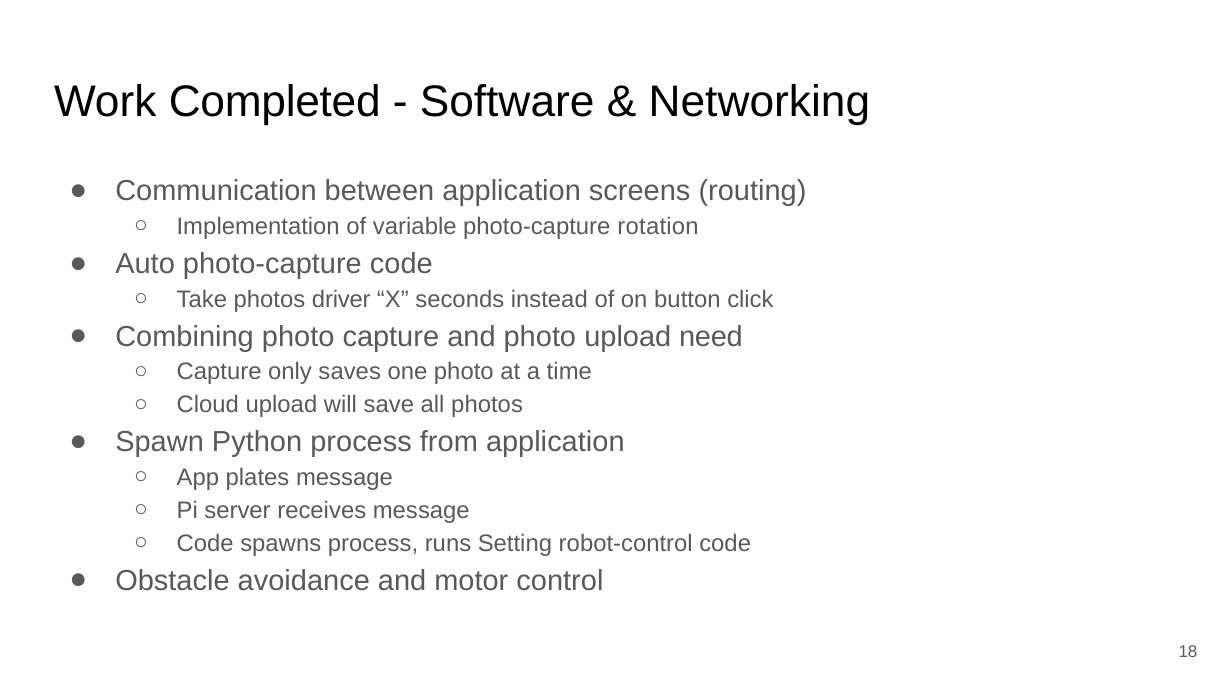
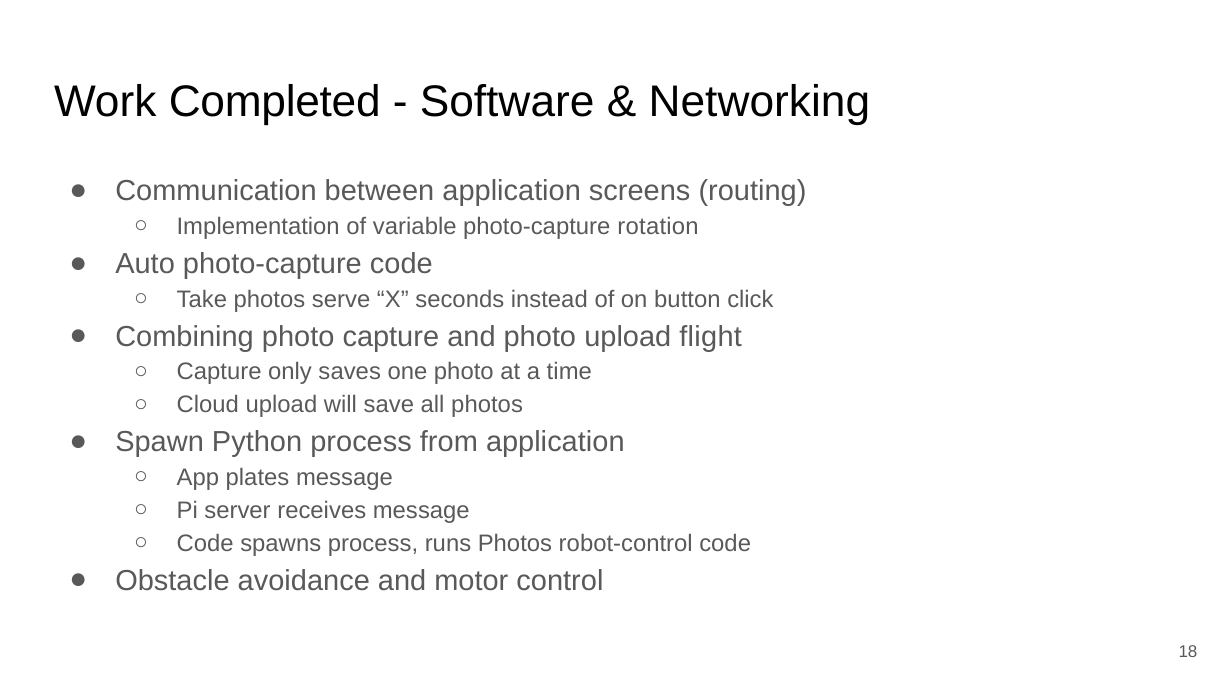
driver: driver -> serve
need: need -> flight
runs Setting: Setting -> Photos
